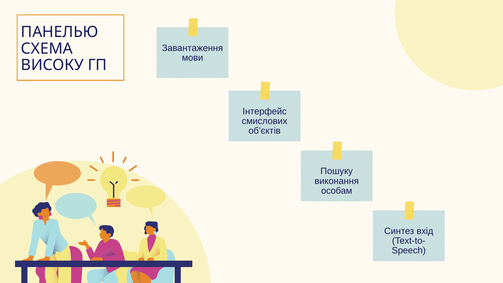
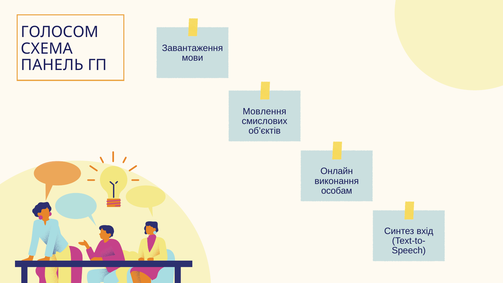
ПАНЕЛЬЮ: ПАНЕЛЬЮ -> ГОЛОСОМ
ВИСОКУ: ВИСОКУ -> ПАНЕЛЬ
Інтерфейс: Інтерфейс -> Мовлення
Пошуку: Пошуку -> Онлайн
